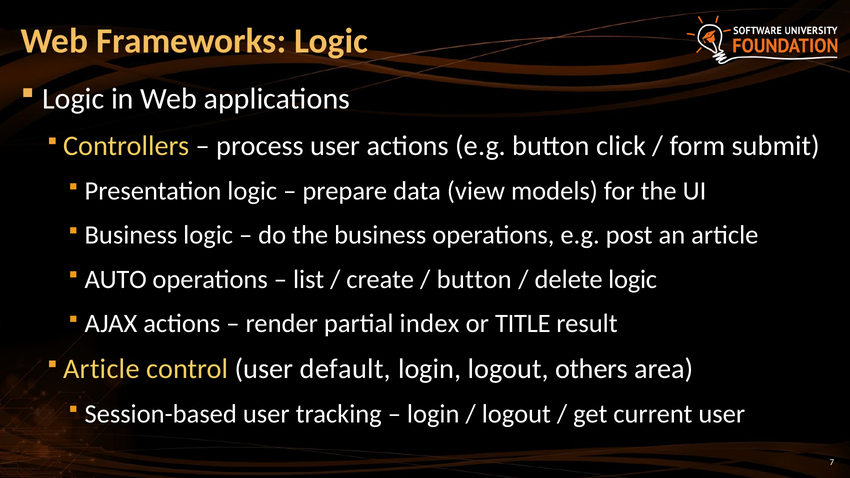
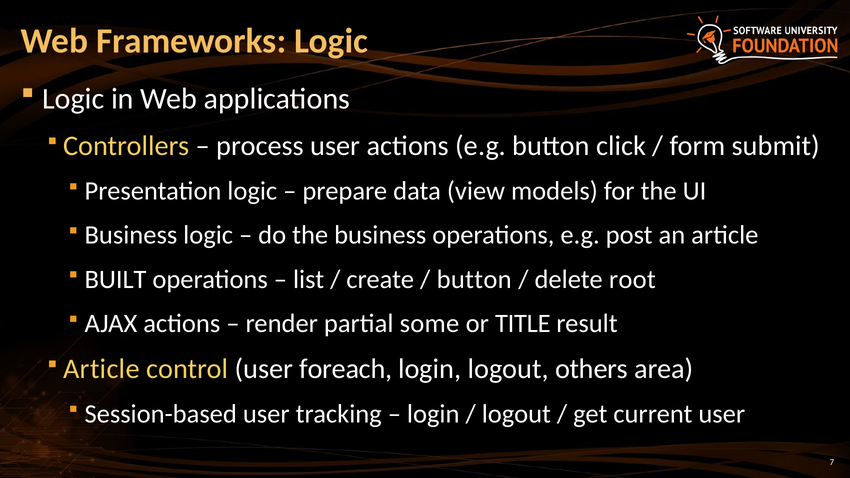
AUTO: AUTO -> BUILT
delete logic: logic -> root
index: index -> some
default: default -> foreach
